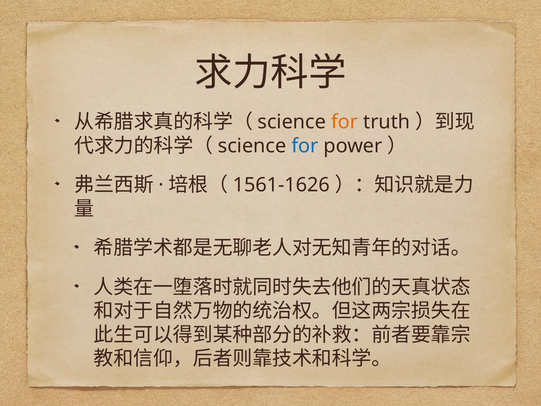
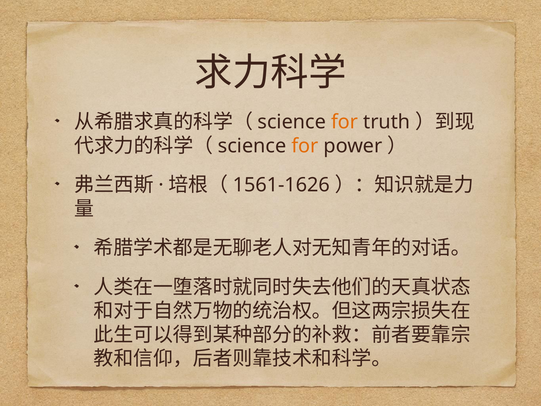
for at (305, 146) colour: blue -> orange
